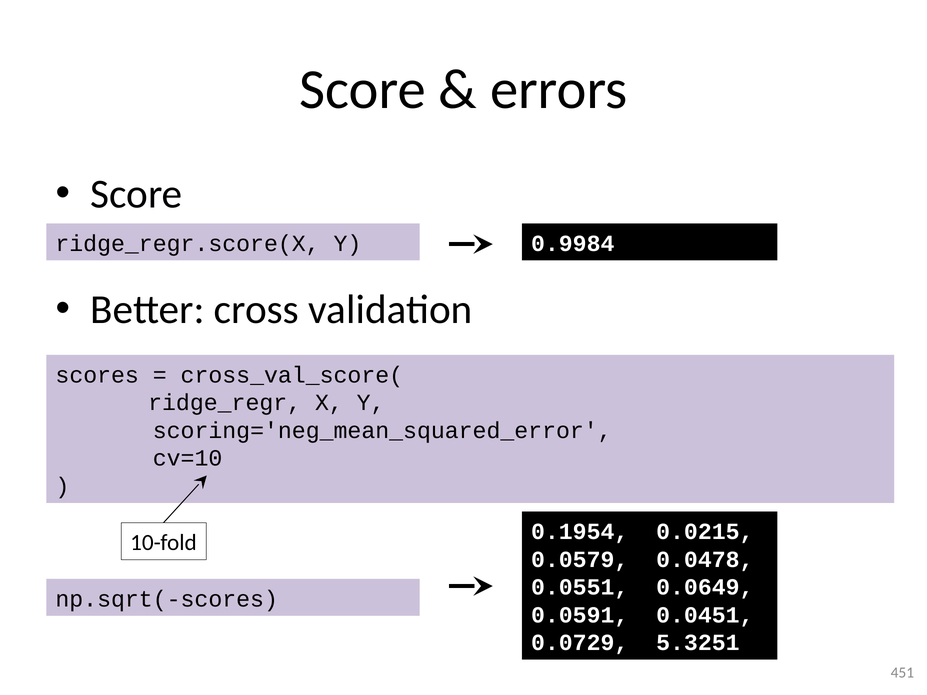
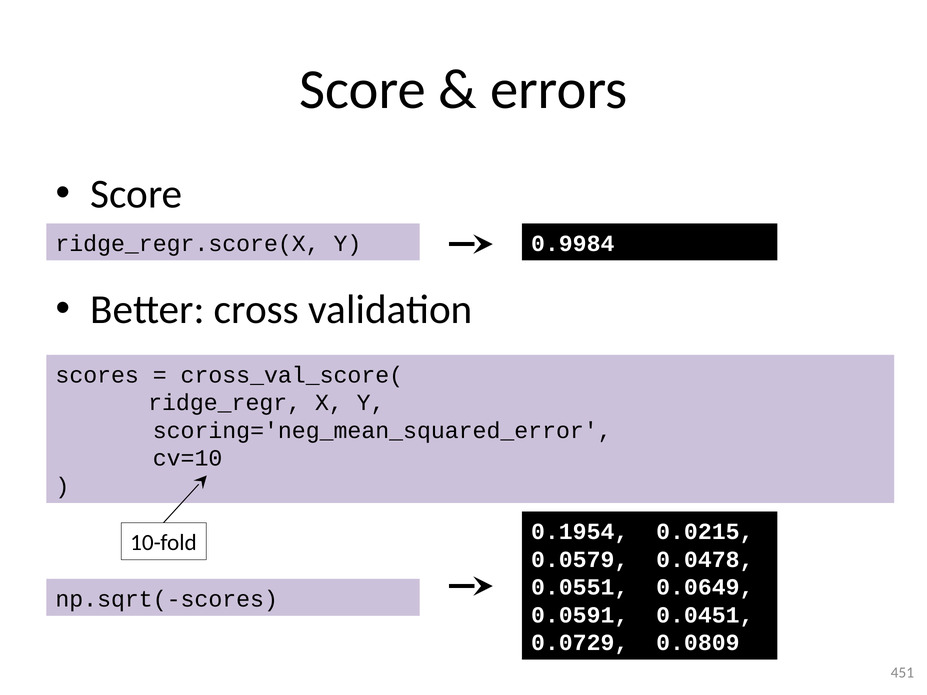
5.3251: 5.3251 -> 0.0809
